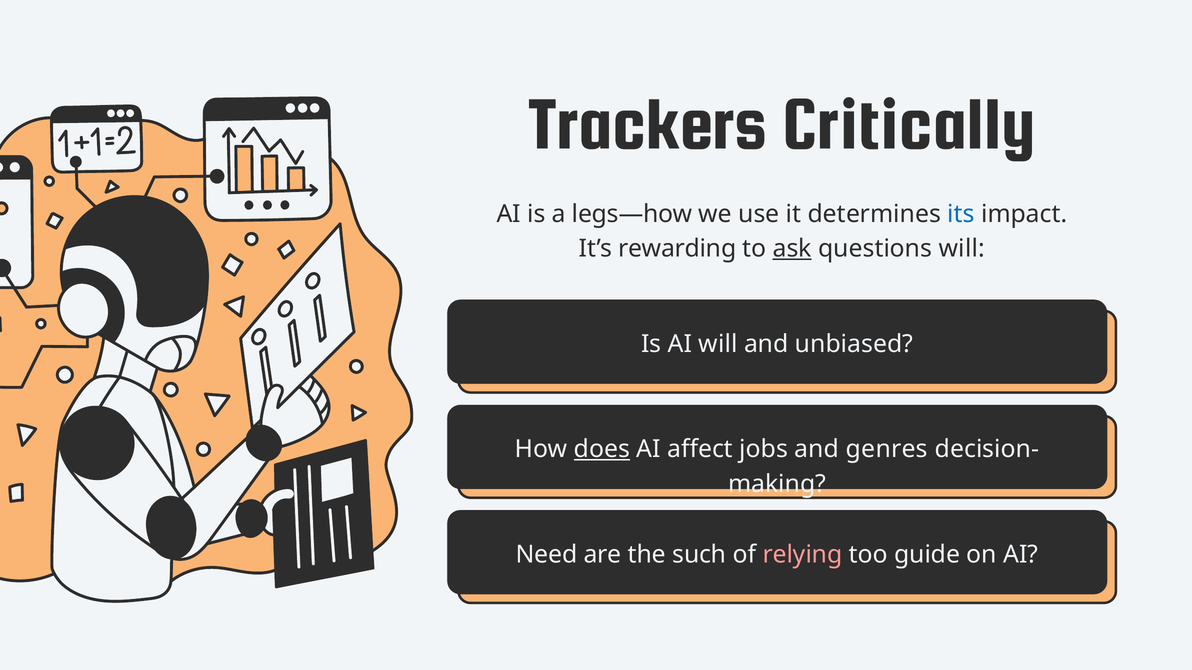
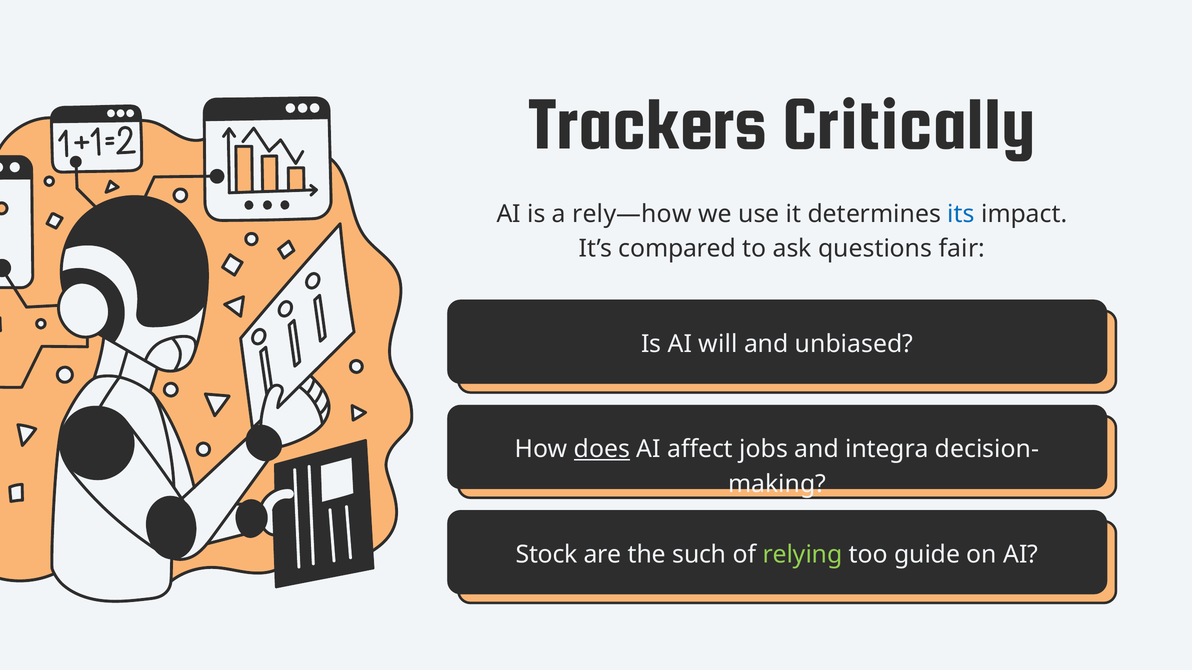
legs—how: legs—how -> rely—how
rewarding: rewarding -> compared
ask underline: present -> none
questions will: will -> fair
genres: genres -> integra
Need: Need -> Stock
relying colour: pink -> light green
